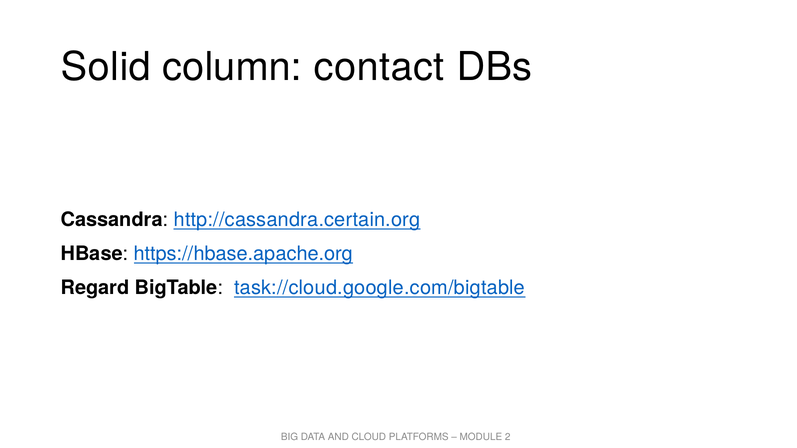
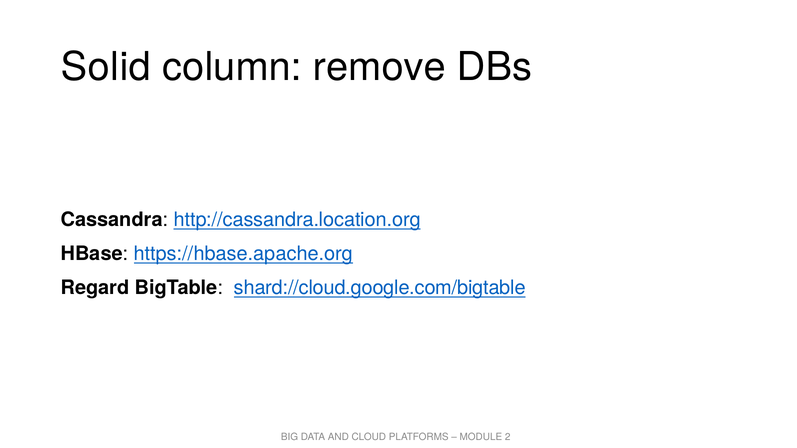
contact: contact -> remove
http://cassandra.certain.org: http://cassandra.certain.org -> http://cassandra.location.org
task://cloud.google.com/bigtable: task://cloud.google.com/bigtable -> shard://cloud.google.com/bigtable
